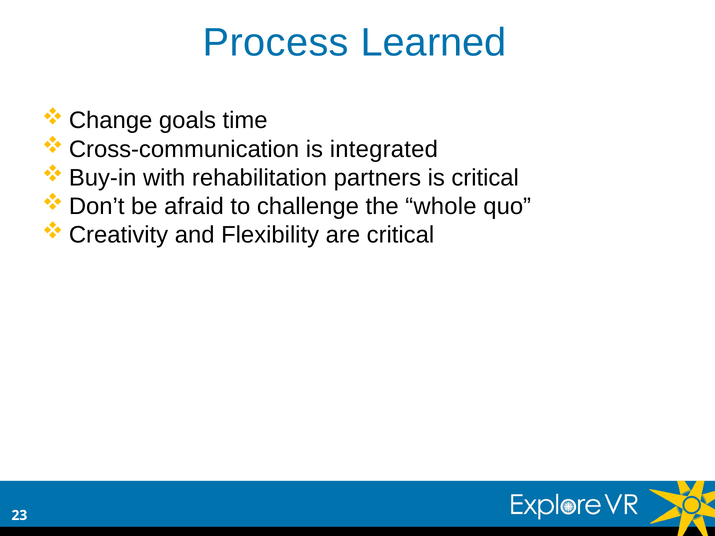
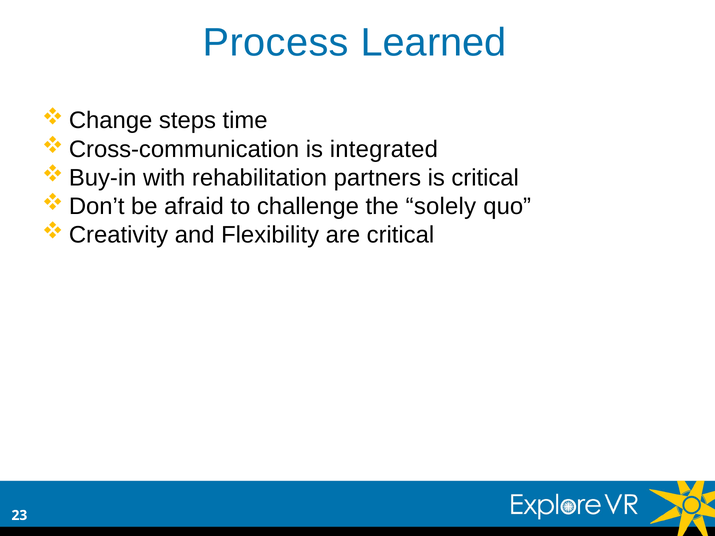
goals: goals -> steps
whole: whole -> solely
